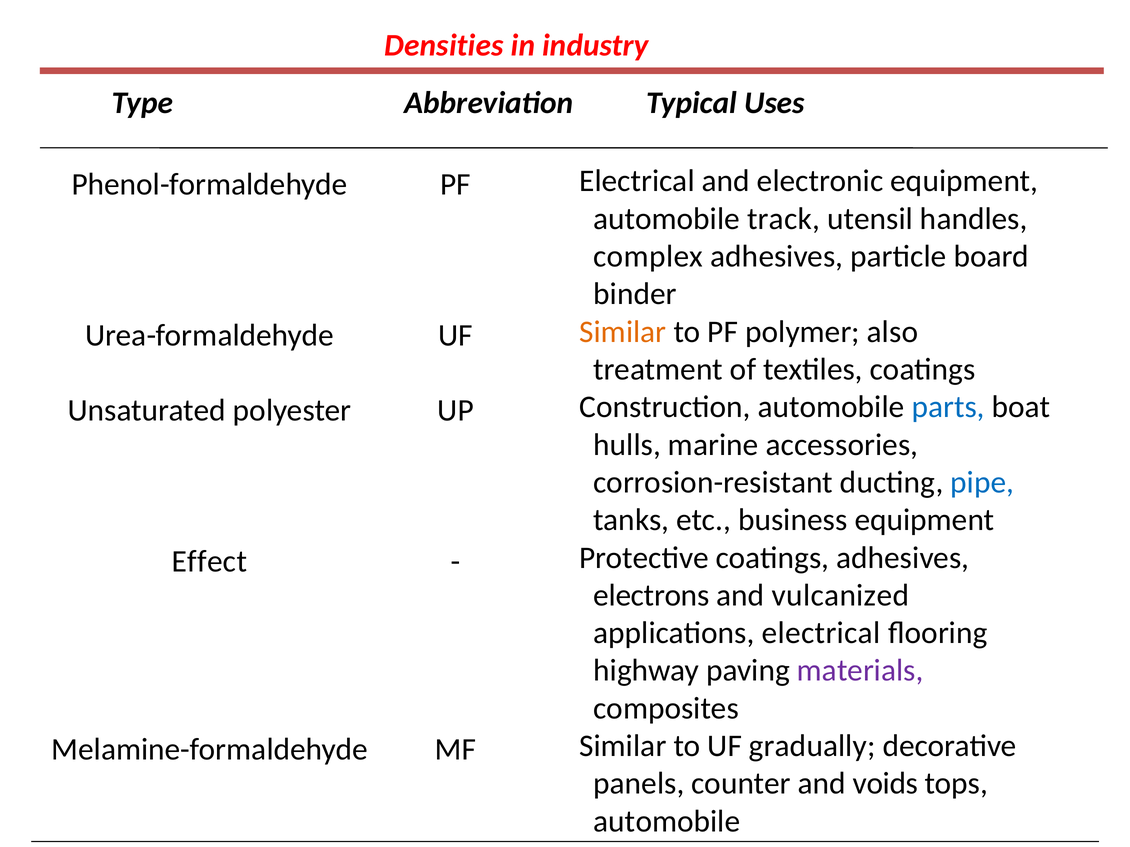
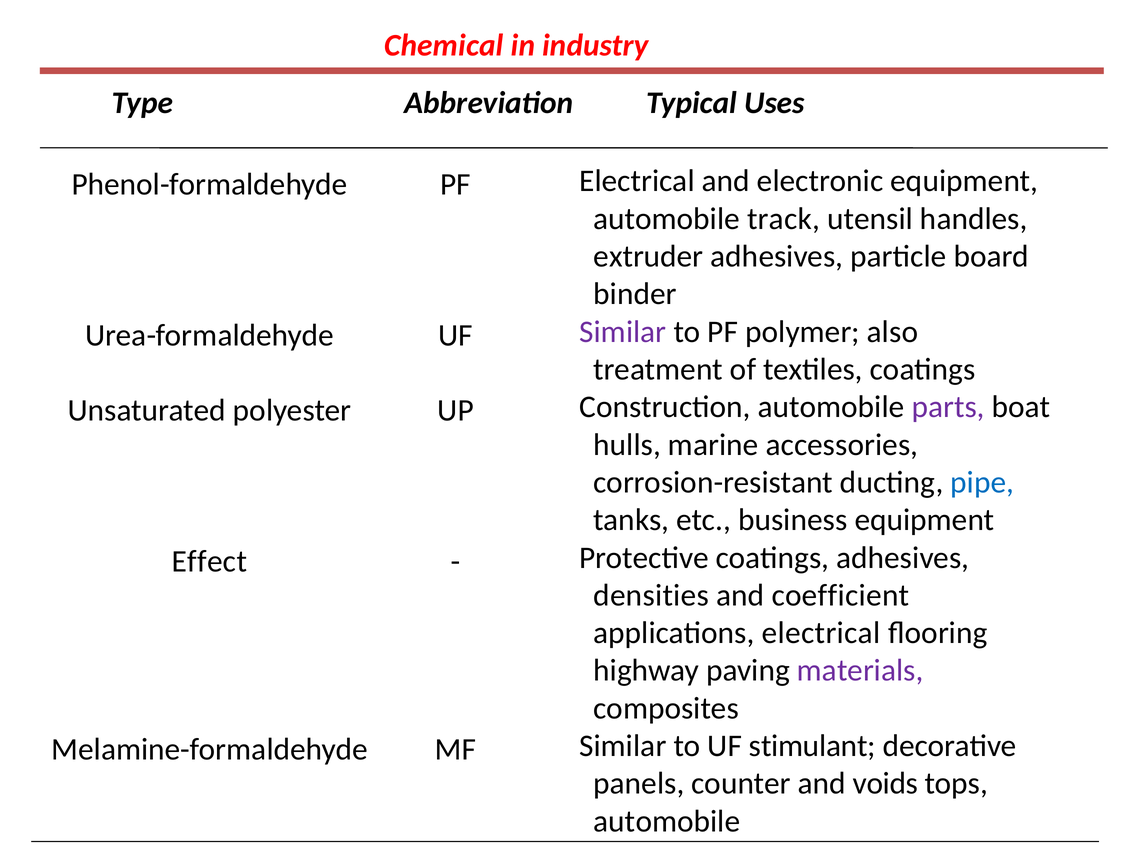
Densities: Densities -> Chemical
complex: complex -> extruder
Similar at (623, 332) colour: orange -> purple
parts colour: blue -> purple
electrons: electrons -> densities
vulcanized: vulcanized -> coefficient
gradually: gradually -> stimulant
